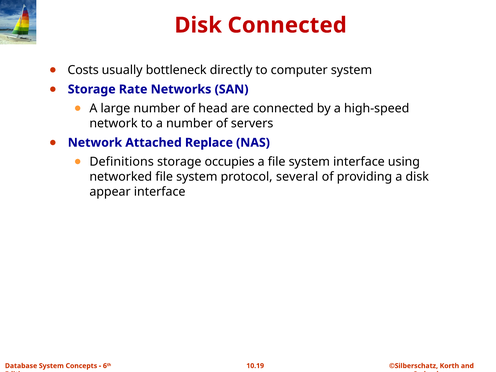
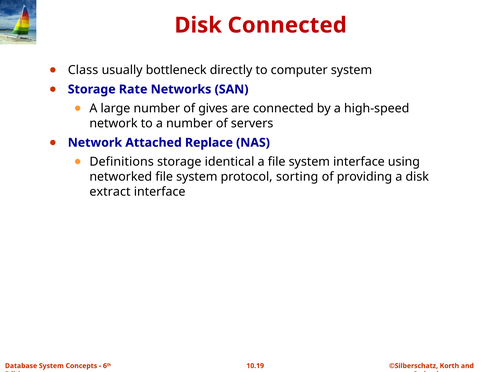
Costs: Costs -> Class
head: head -> gives
occupies: occupies -> identical
several: several -> sorting
appear: appear -> extract
